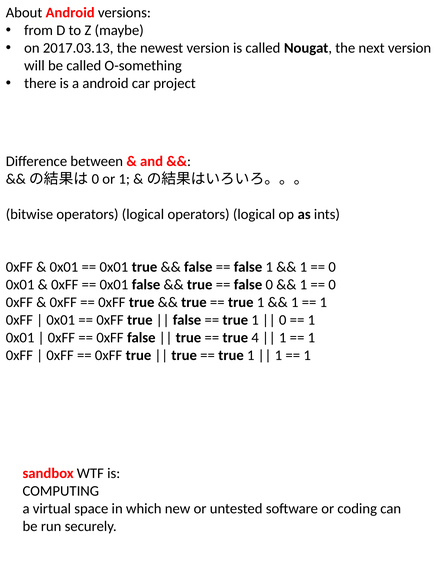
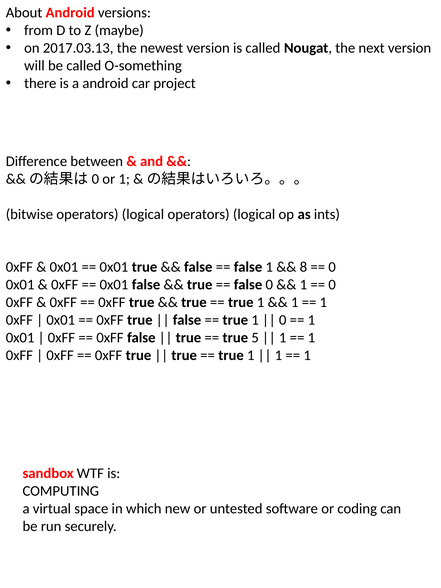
1 at (303, 267): 1 -> 8
4: 4 -> 5
